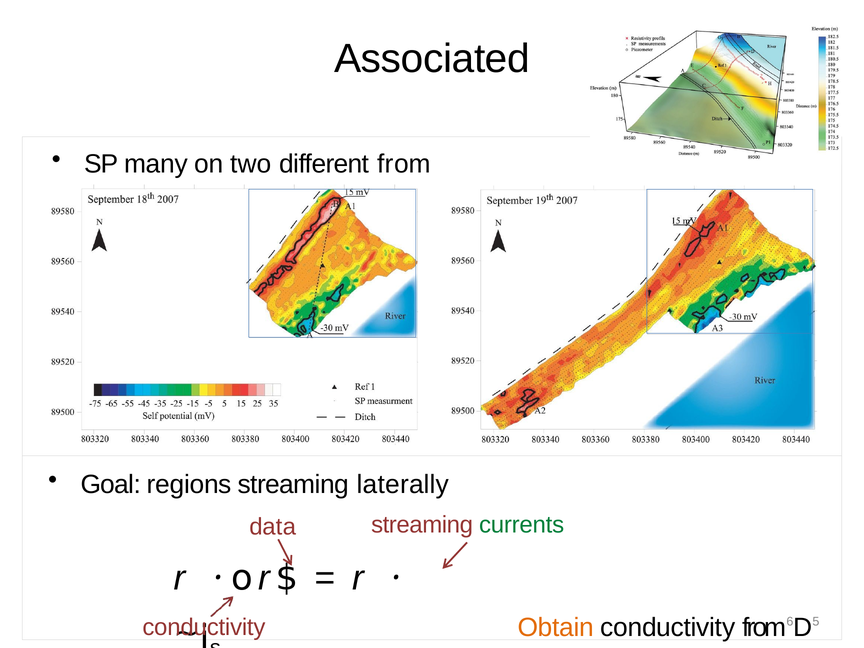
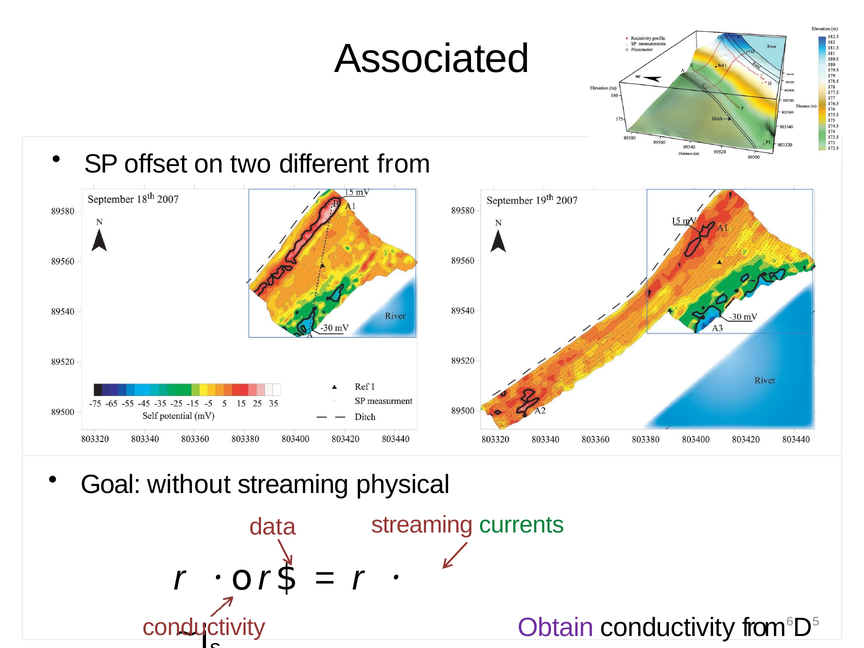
many: many -> offset
regions: regions -> without
laterally: laterally -> physical
Obtain colour: orange -> purple
